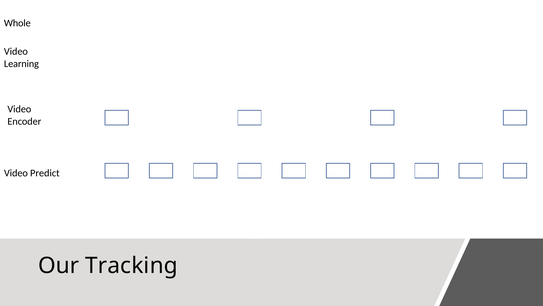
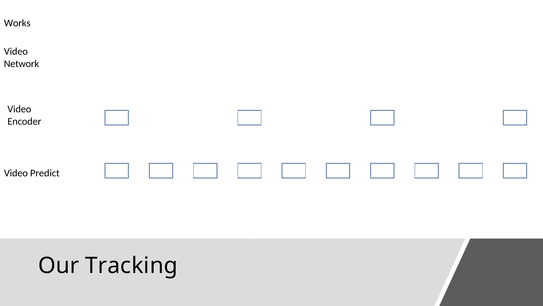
Whole: Whole -> Works
Learning: Learning -> Network
